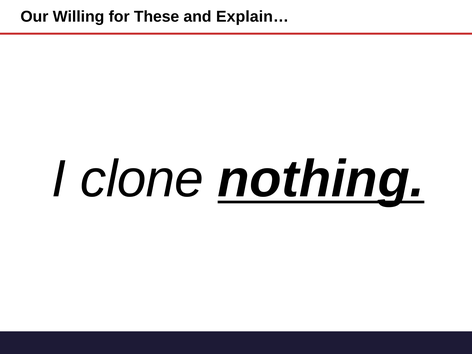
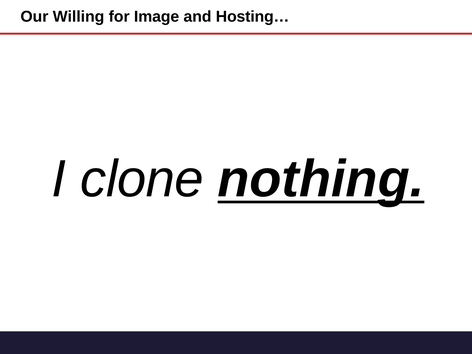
These: These -> Image
Explain…: Explain… -> Hosting…
